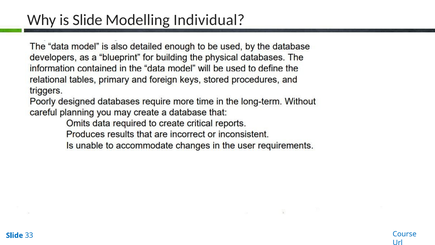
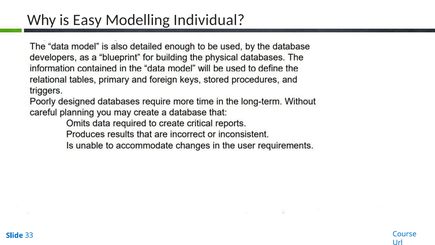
is Slide: Slide -> Easy
